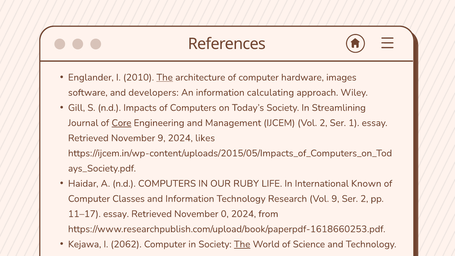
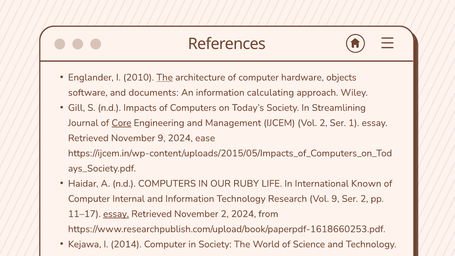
images: images -> objects
developers: developers -> documents
likes: likes -> ease
Classes: Classes -> Internal
essay at (116, 214) underline: none -> present
November 0: 0 -> 2
2062: 2062 -> 2014
The at (242, 244) underline: present -> none
